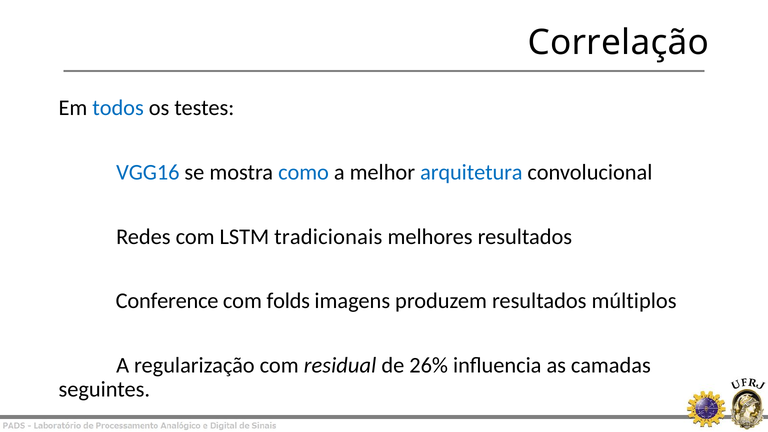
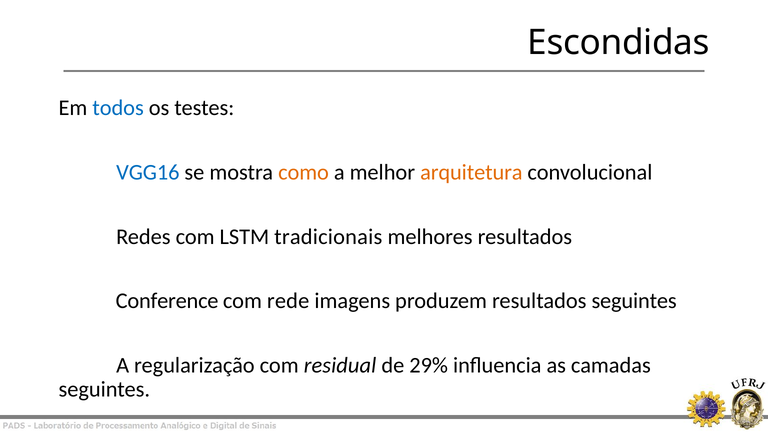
Correlação: Correlação -> Escondidas
como colour: blue -> orange
arquitetura colour: blue -> orange
folds: folds -> rede
resultados múltiplos: múltiplos -> seguintes
26%: 26% -> 29%
